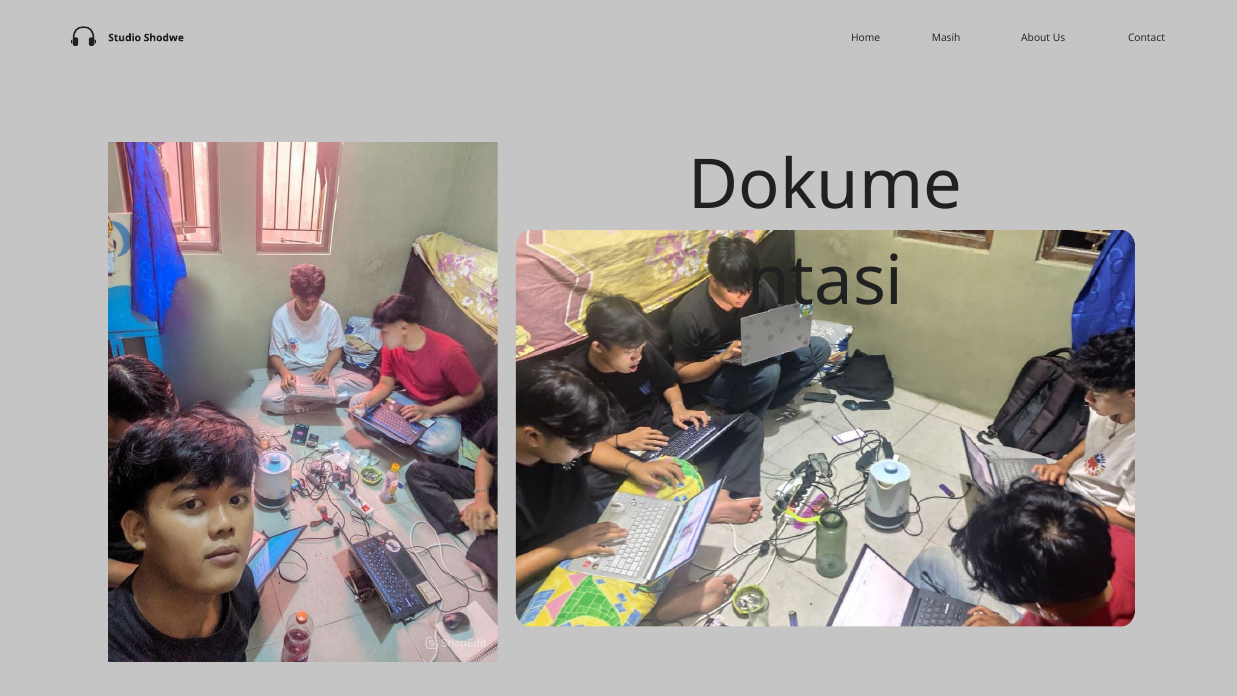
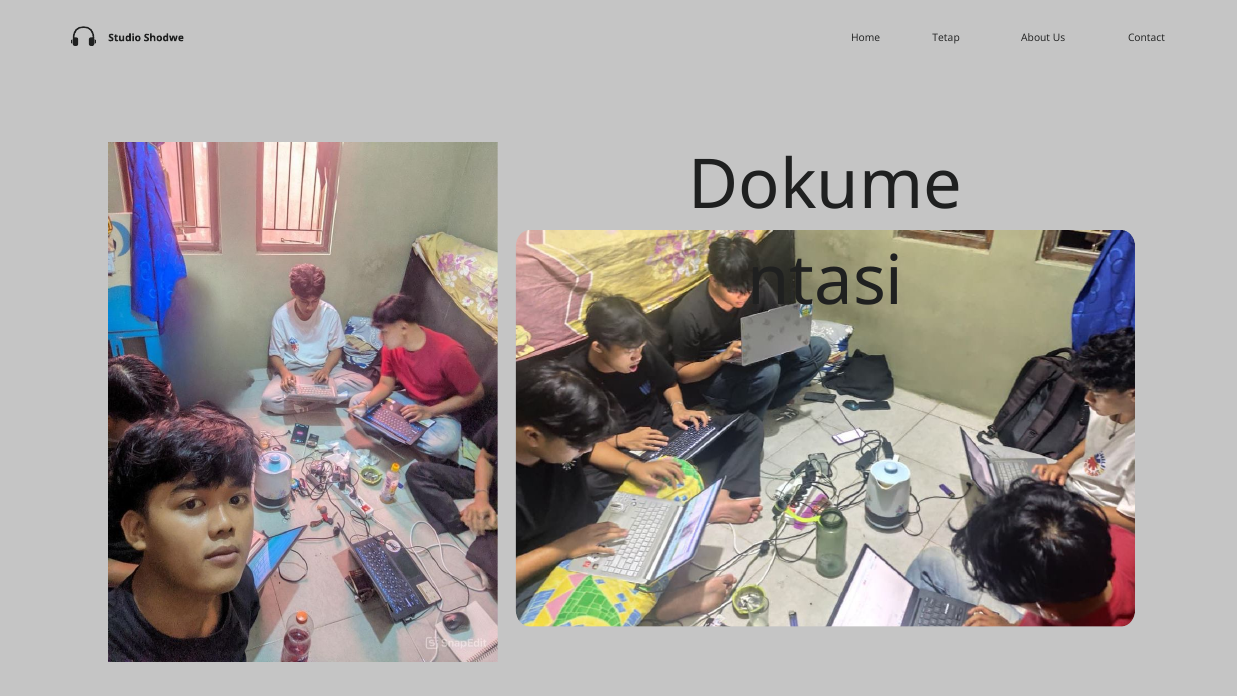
Masih: Masih -> Tetap
